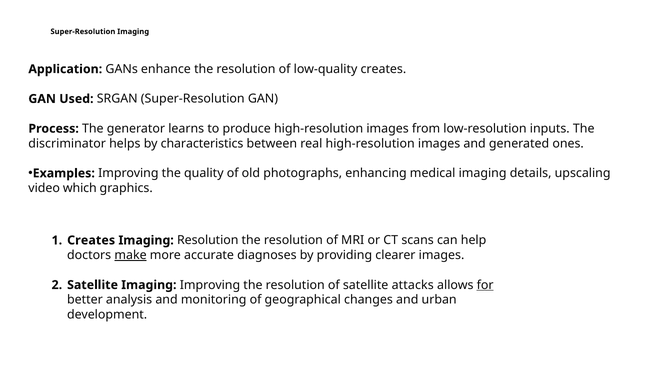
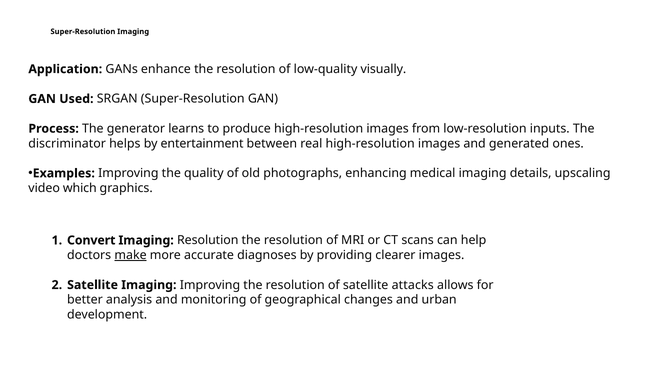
low-quality creates: creates -> visually
characteristics: characteristics -> entertainment
Creates at (91, 241): Creates -> Convert
for underline: present -> none
